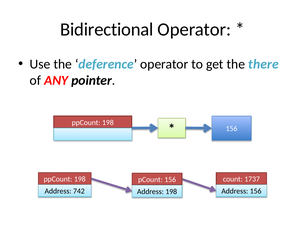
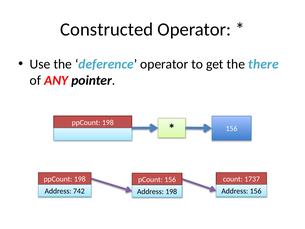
Bidirectional: Bidirectional -> Constructed
